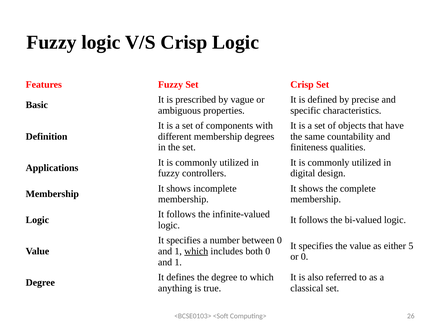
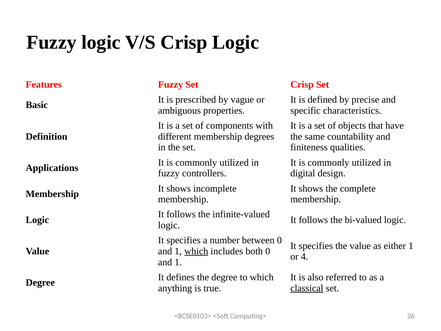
either 5: 5 -> 1
or 0: 0 -> 4
classical underline: none -> present
